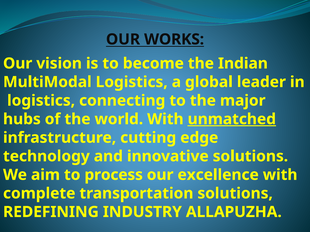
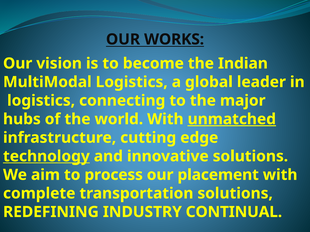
technology underline: none -> present
excellence: excellence -> placement
ALLAPUZHA: ALLAPUZHA -> CONTINUAL
